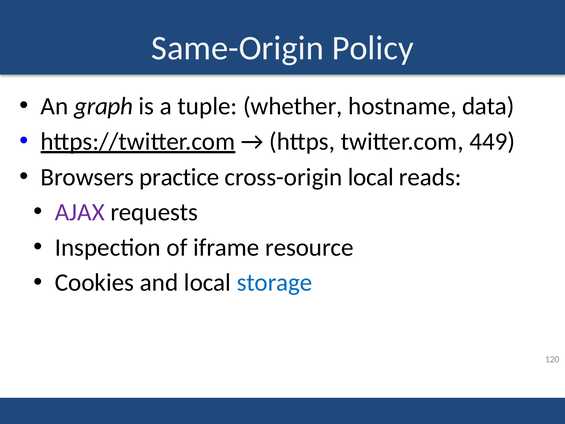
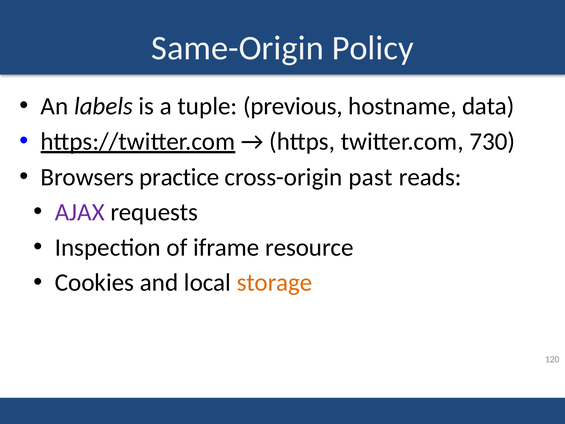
graph: graph -> labels
whether: whether -> previous
449: 449 -> 730
cross-origin local: local -> past
storage colour: blue -> orange
